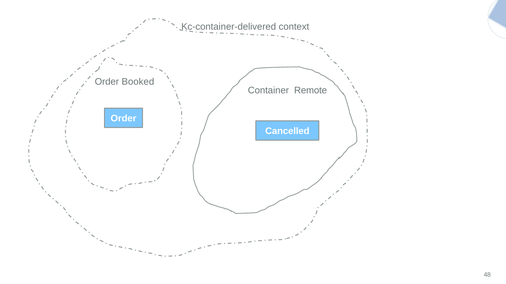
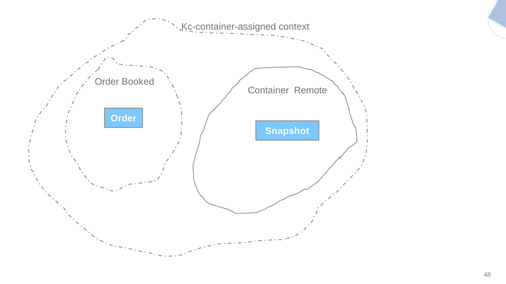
Kc-container-delivered: Kc-container-delivered -> Kc-container-assigned
Cancelled: Cancelled -> Snapshot
